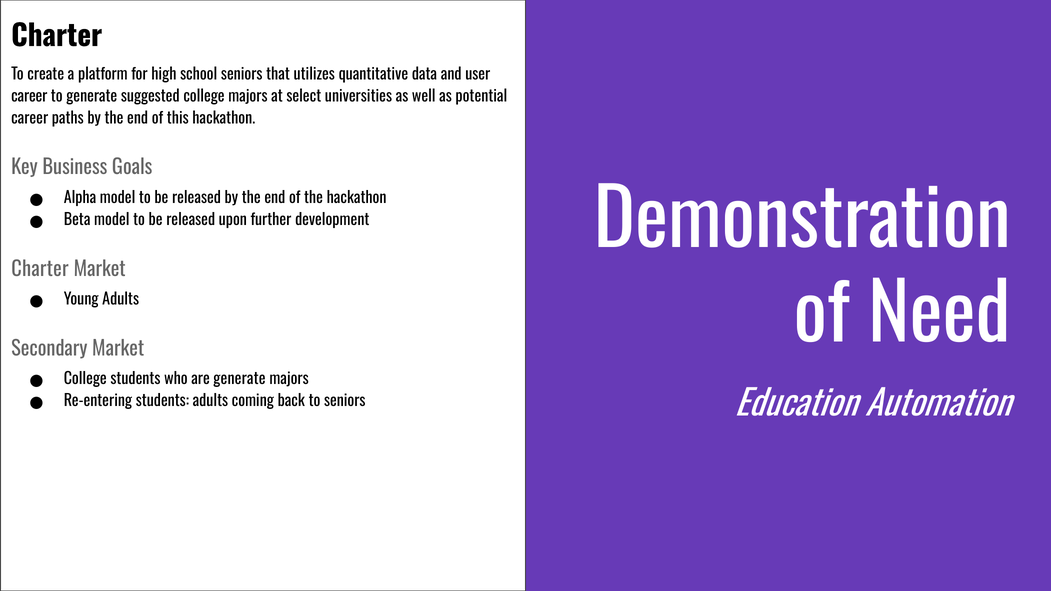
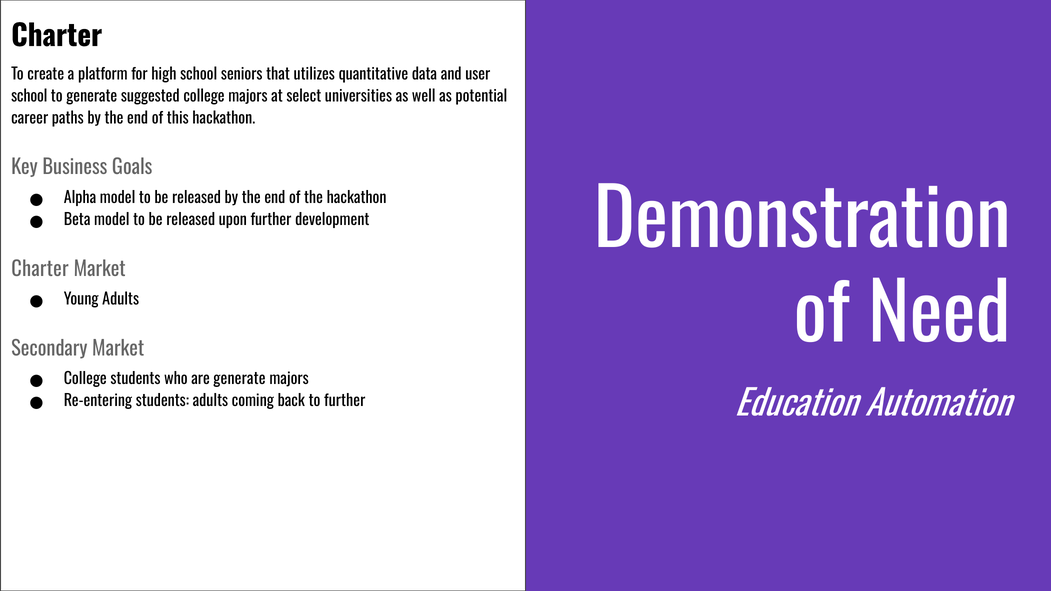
career at (29, 96): career -> school
to seniors: seniors -> further
